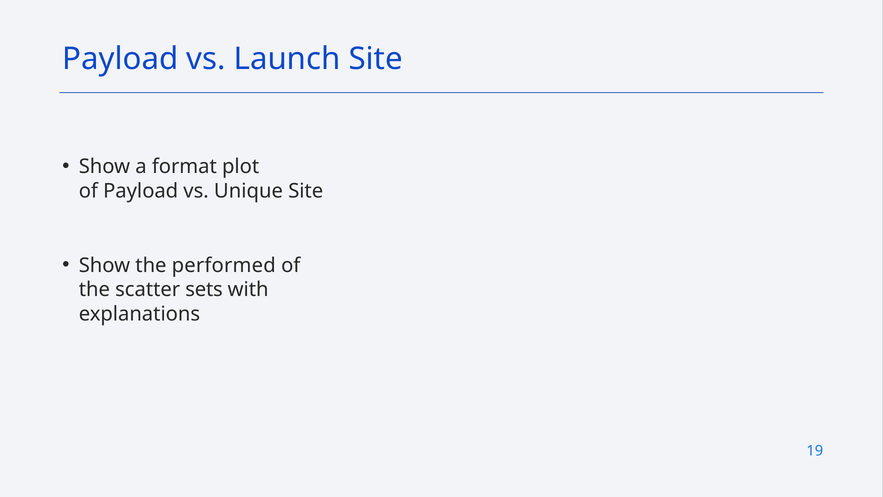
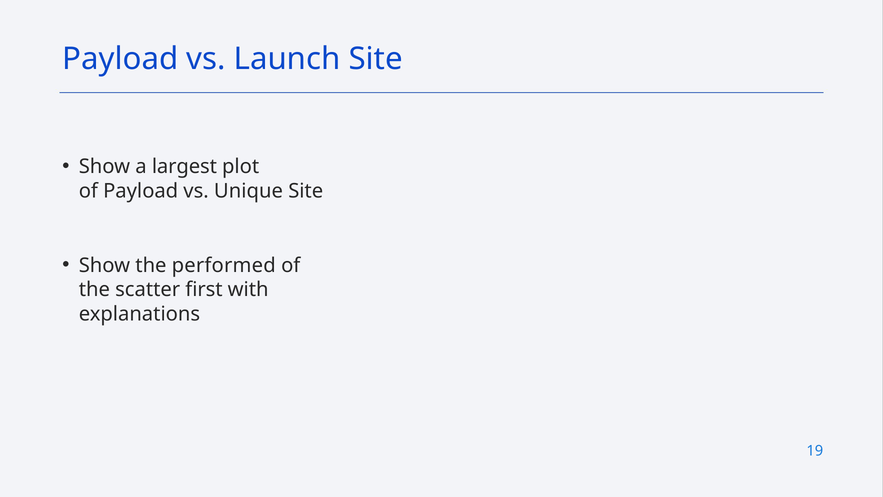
format: format -> largest
sets: sets -> first
